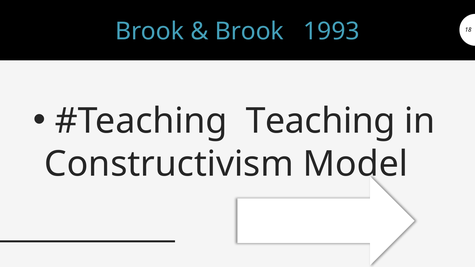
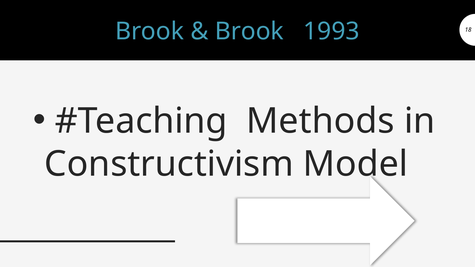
Teaching: Teaching -> Methods
